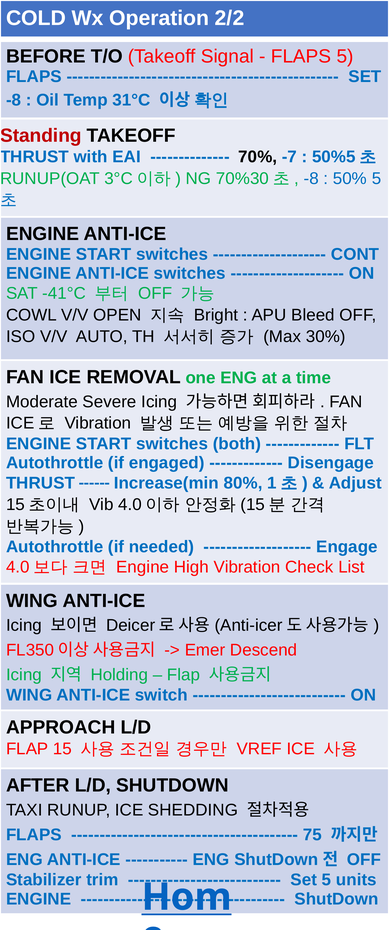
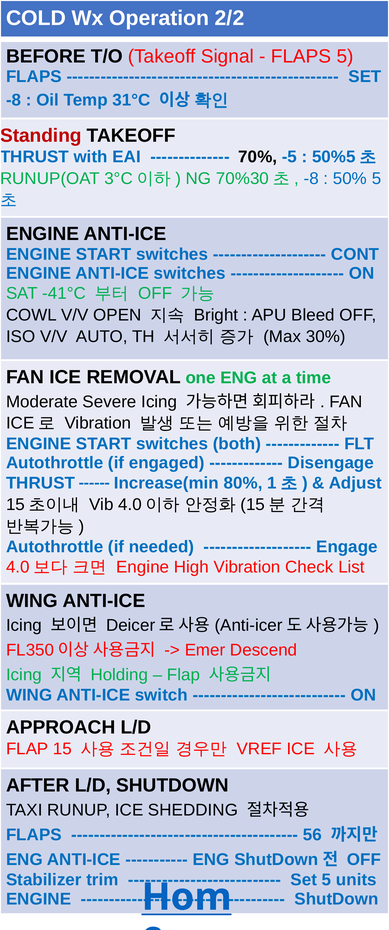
-7: -7 -> -5
75: 75 -> 56
